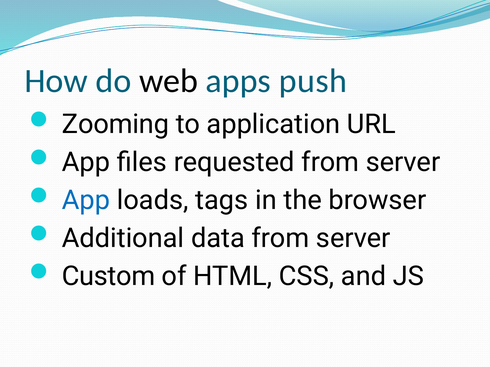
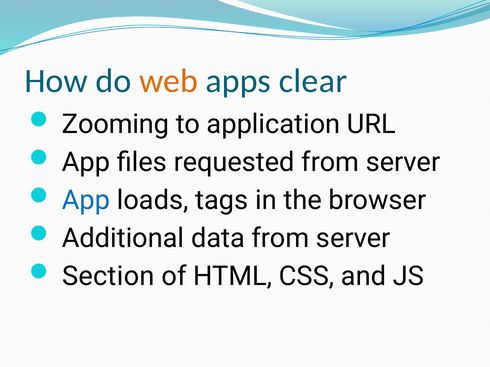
web colour: black -> orange
push: push -> clear
Custom: Custom -> Section
